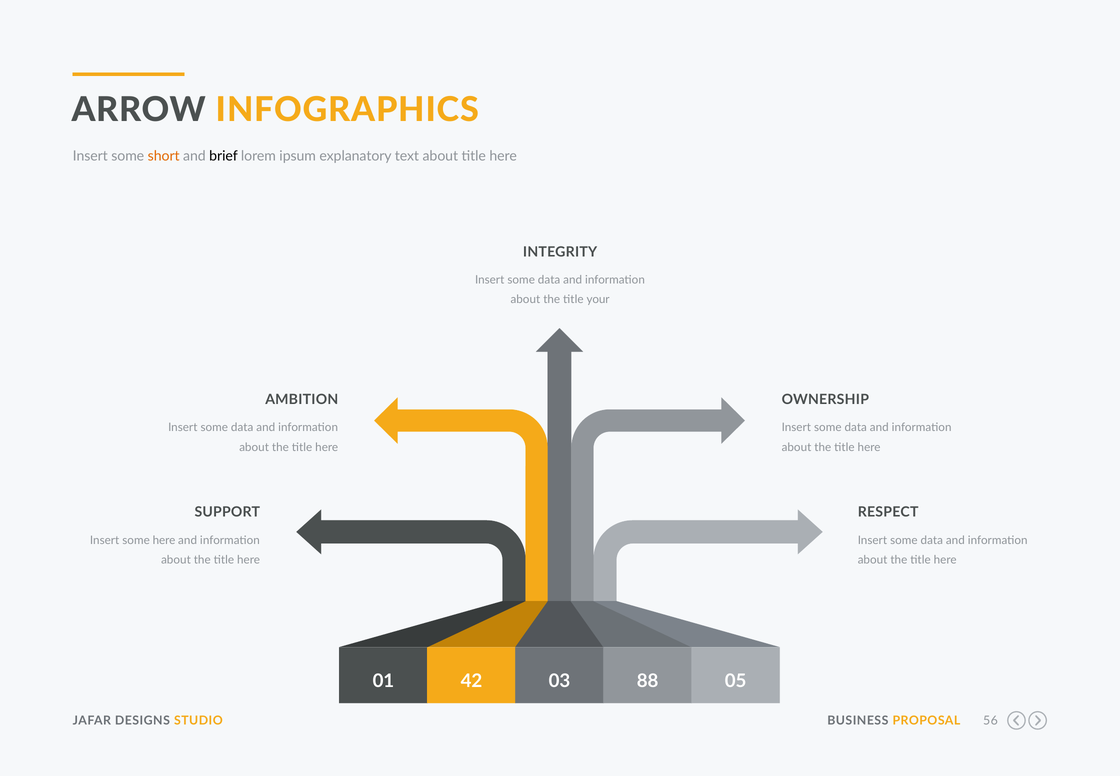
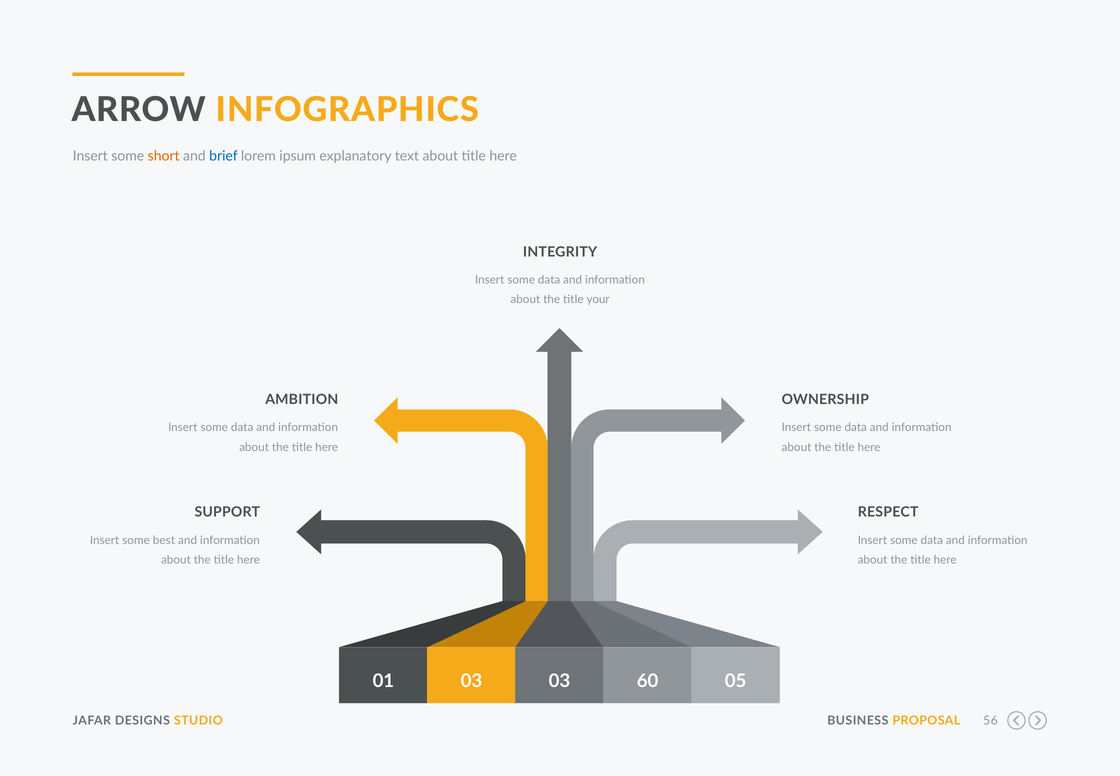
brief colour: black -> blue
some here: here -> best
01 42: 42 -> 03
88: 88 -> 60
